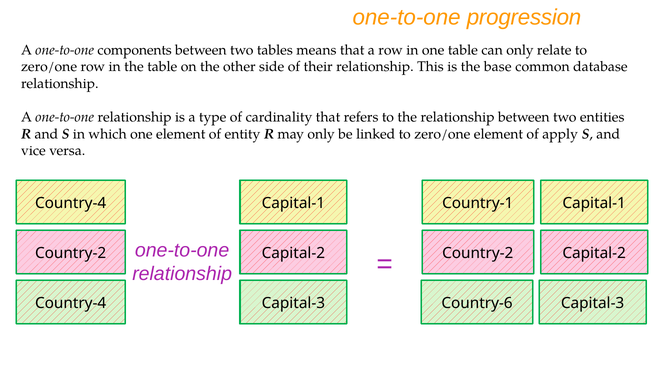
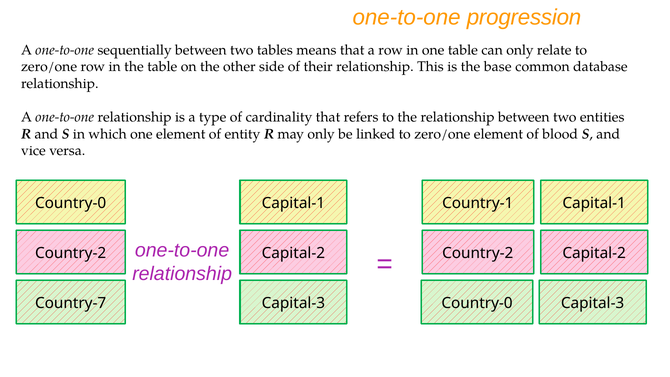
components: components -> sequentially
apply: apply -> blood
Country-4 at (71, 203): Country-4 -> Country-0
Country-4 at (71, 303): Country-4 -> Country-7
Capital-3 Country-6: Country-6 -> Country-0
